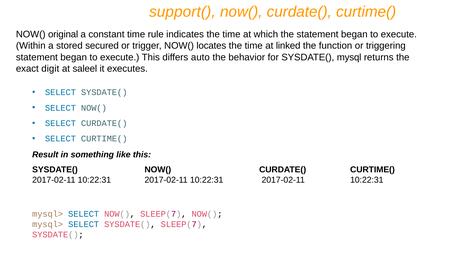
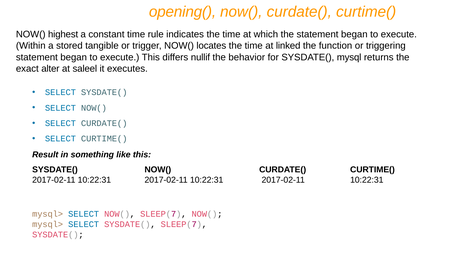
support(: support( -> opening(
original: original -> highest
secured: secured -> tangible
auto: auto -> nullif
digit: digit -> alter
